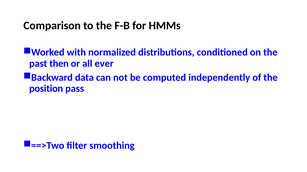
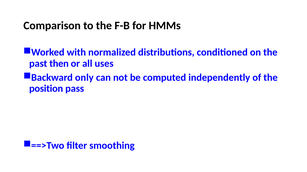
ever: ever -> uses
data: data -> only
